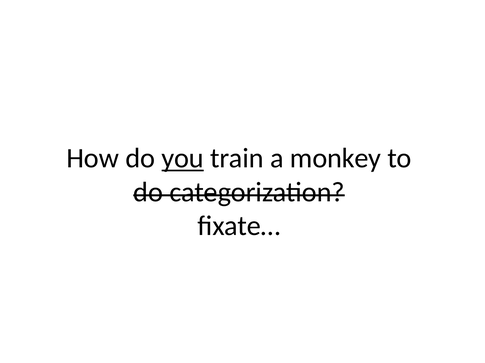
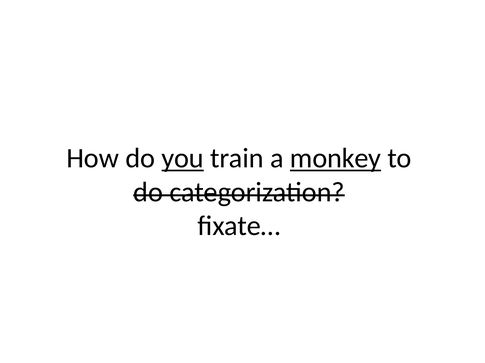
monkey underline: none -> present
